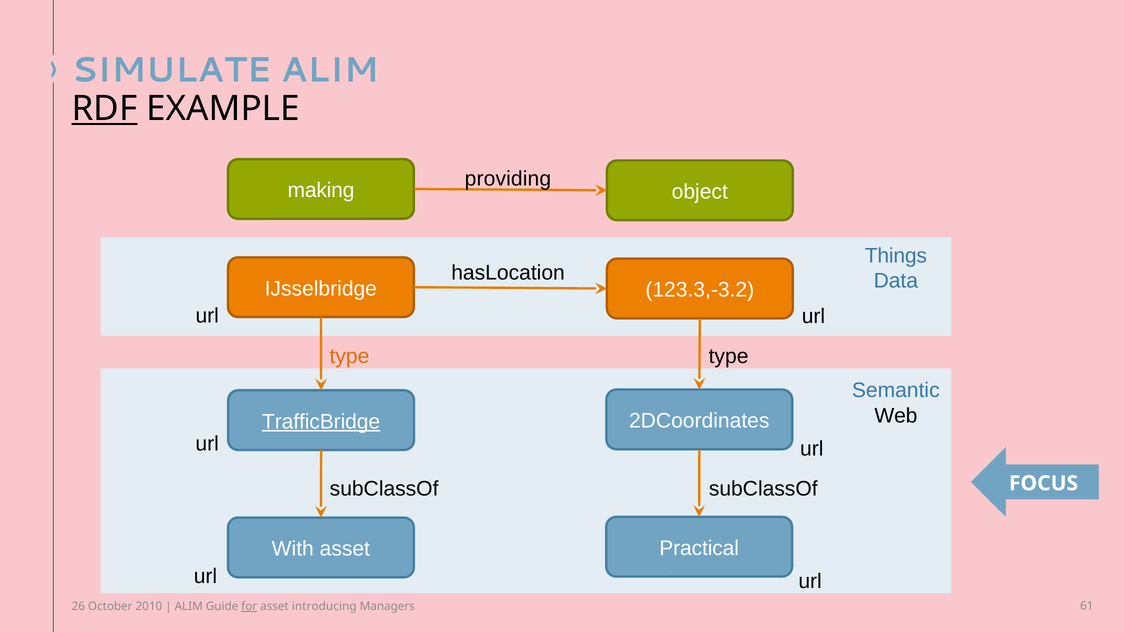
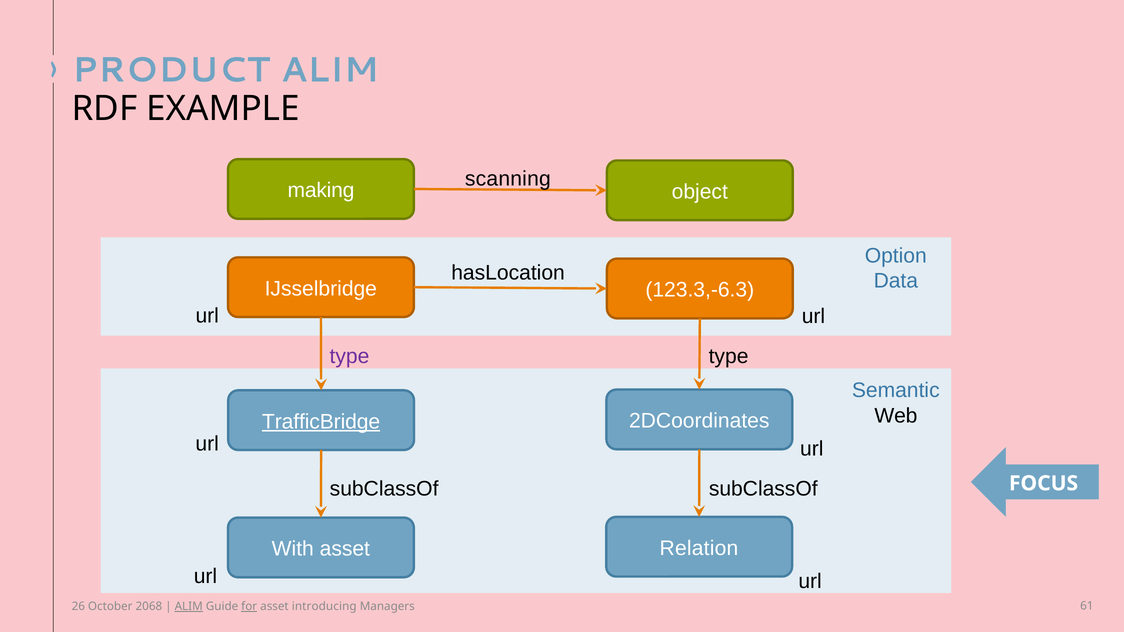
SIMULATE: SIMULATE -> PRODUCT
RDF underline: present -> none
providing: providing -> scanning
Things: Things -> Option
123.3,-3.2: 123.3,-3.2 -> 123.3,-6.3
type at (349, 356) colour: orange -> purple
Practical: Practical -> Relation
2010: 2010 -> 2068
ALIM at (189, 607) underline: none -> present
